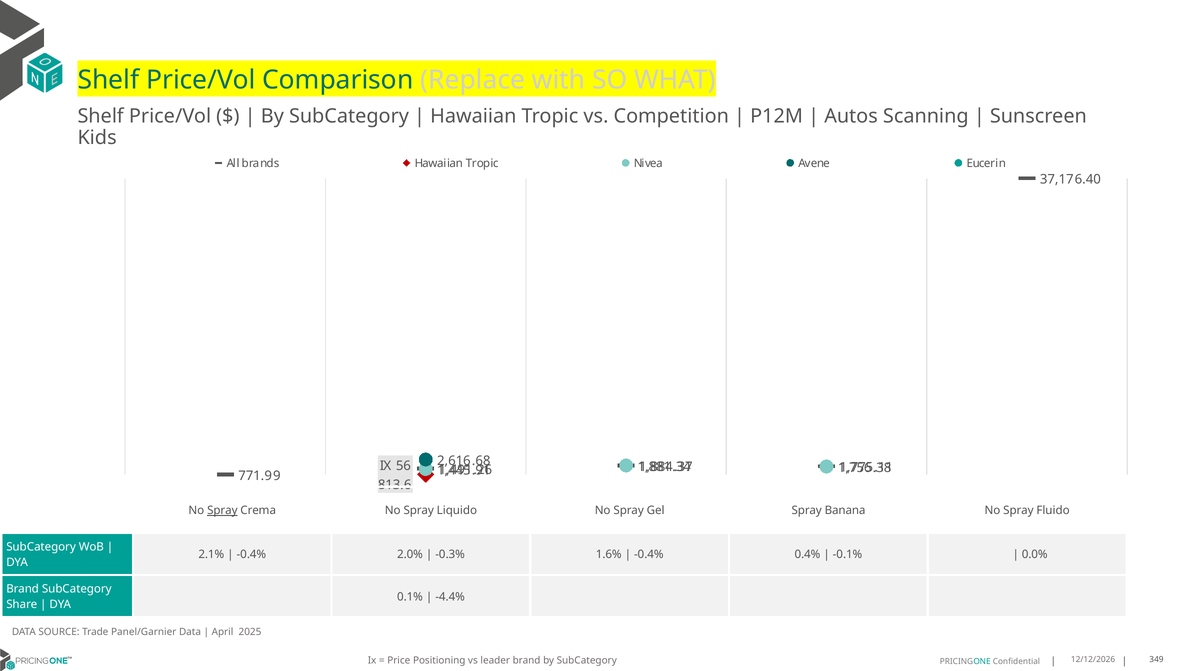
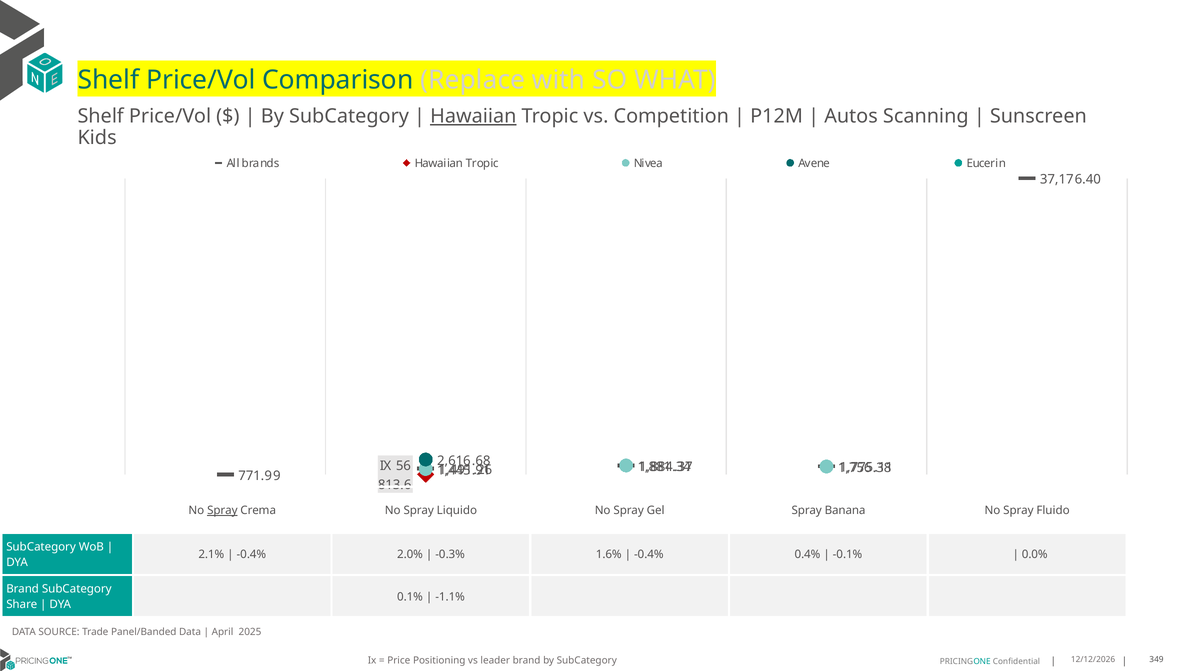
Hawaiian at (473, 116) underline: none -> present
-4.4%: -4.4% -> -1.1%
Panel/Garnier: Panel/Garnier -> Panel/Banded
